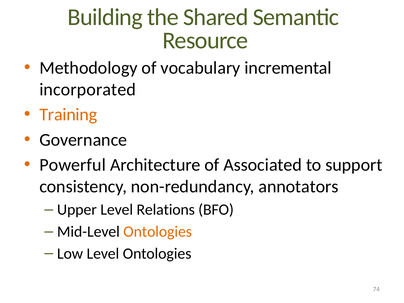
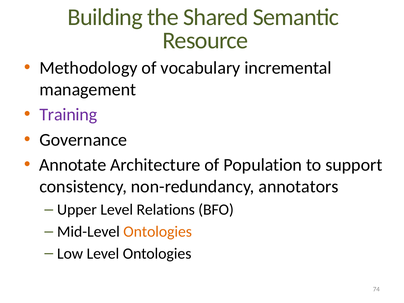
incorporated: incorporated -> management
Training colour: orange -> purple
Powerful: Powerful -> Annotate
Associated: Associated -> Population
